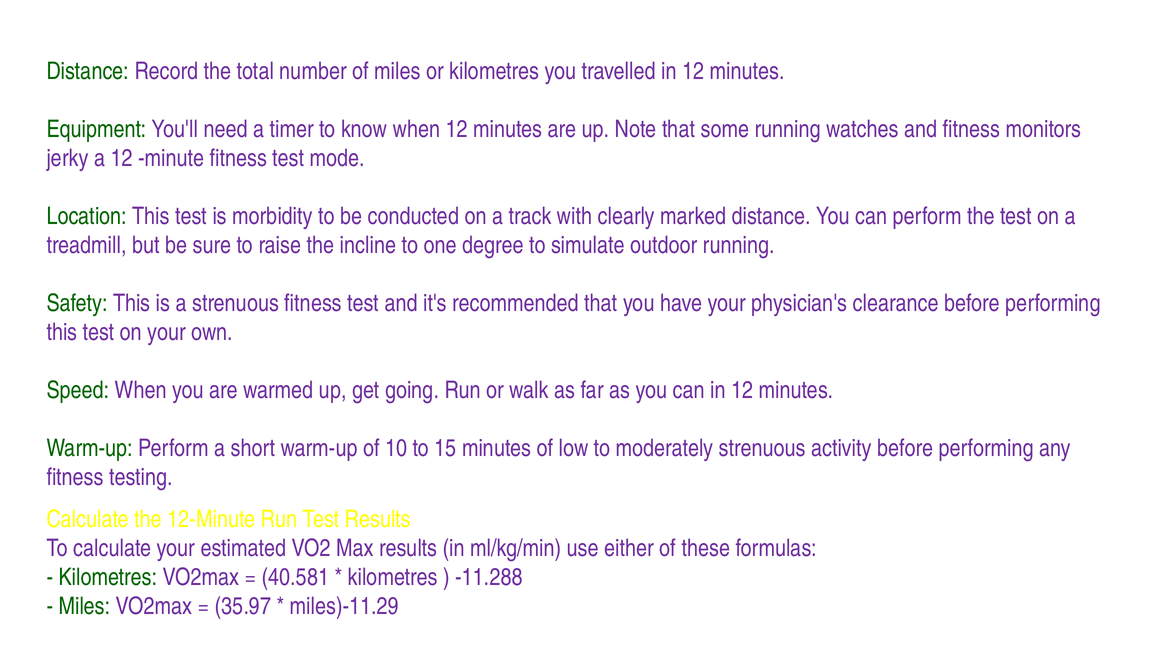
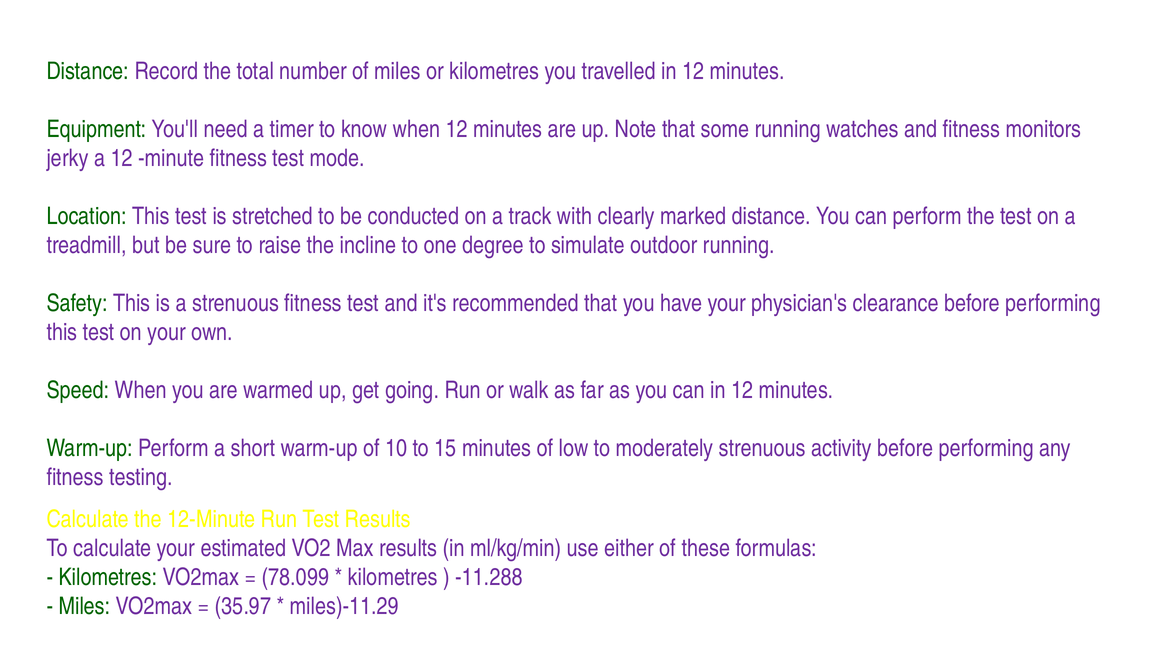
morbidity: morbidity -> stretched
40.581: 40.581 -> 78.099
